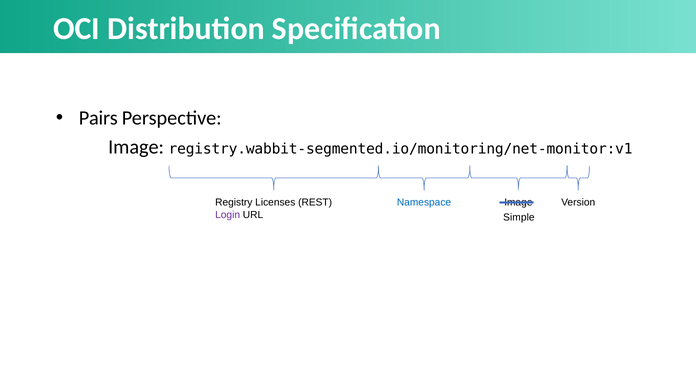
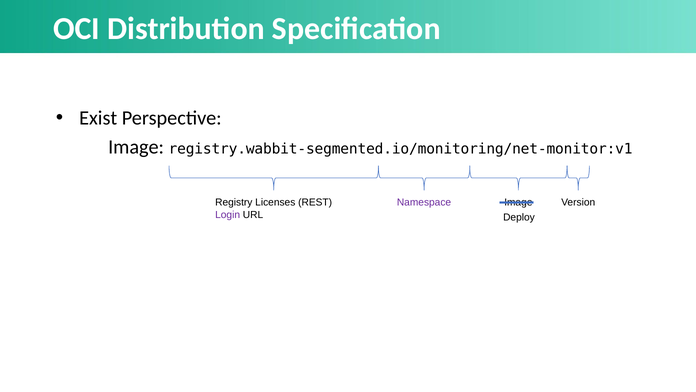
Pairs: Pairs -> Exist
Namespace colour: blue -> purple
Simple: Simple -> Deploy
